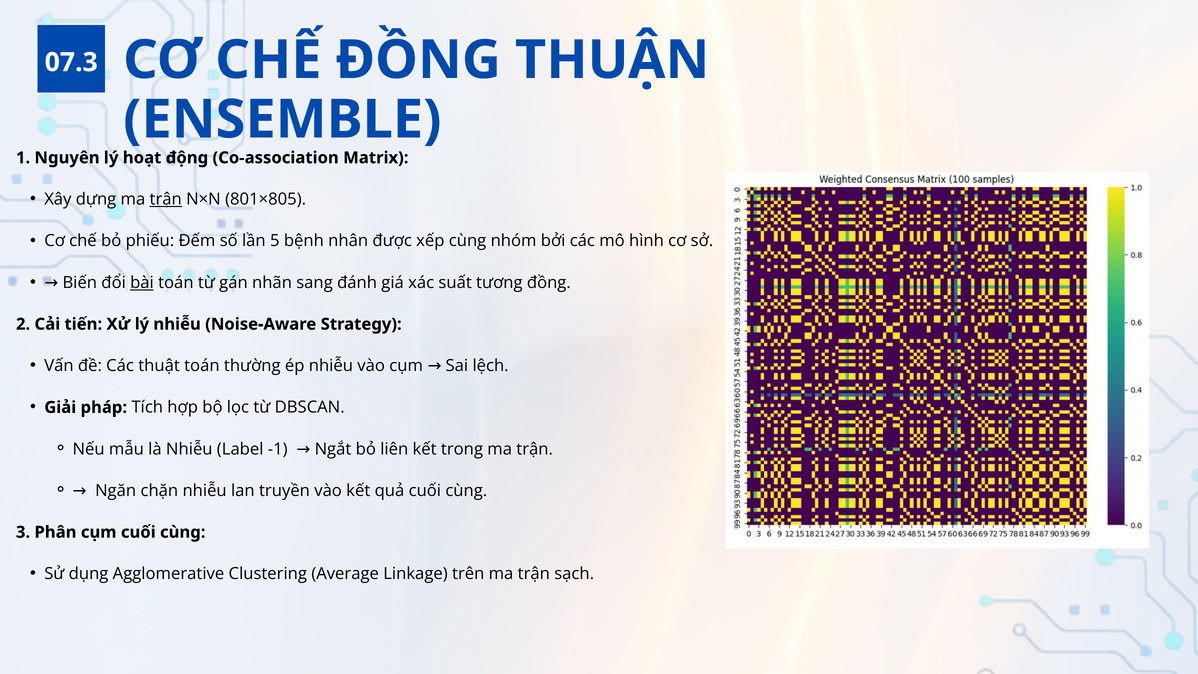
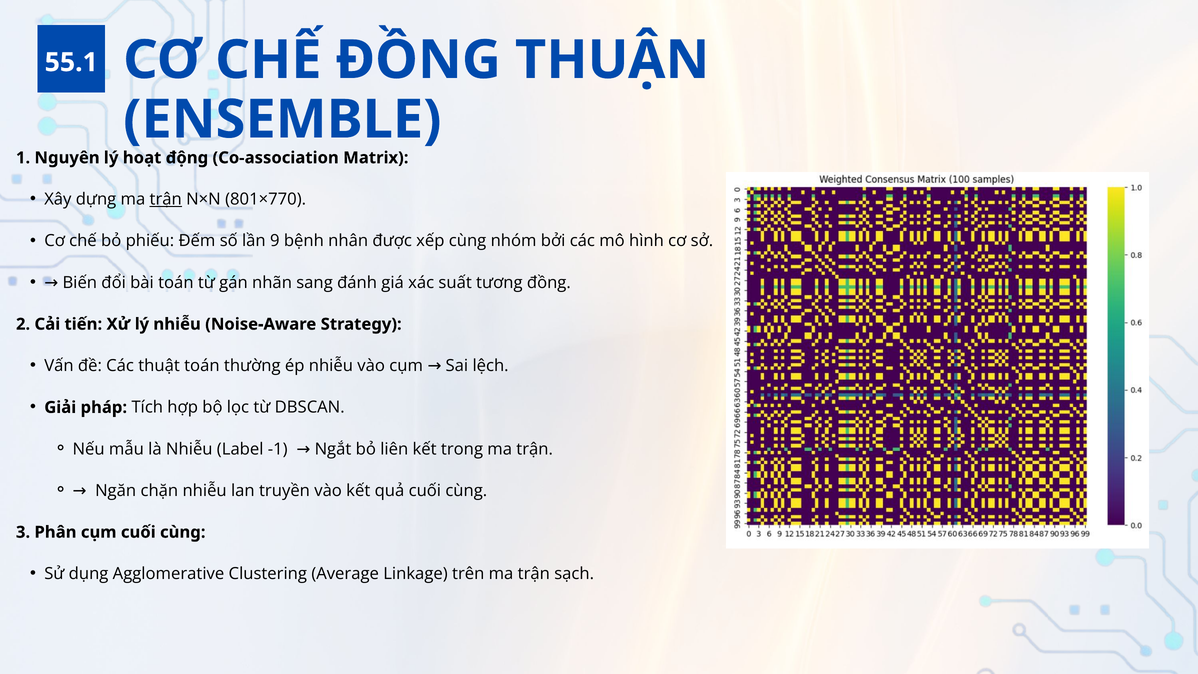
07.3: 07.3 -> 55.1
801×805: 801×805 -> 801×770
5: 5 -> 9
bài underline: present -> none
